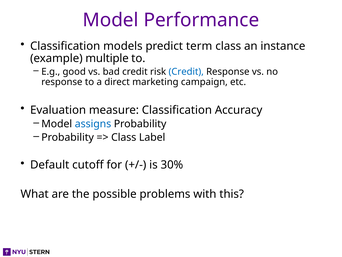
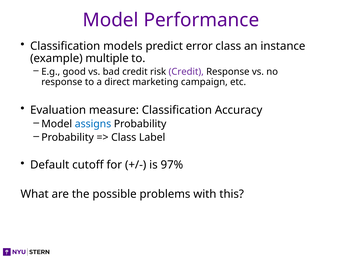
term: term -> error
Credit at (186, 72) colour: blue -> purple
30%: 30% -> 97%
